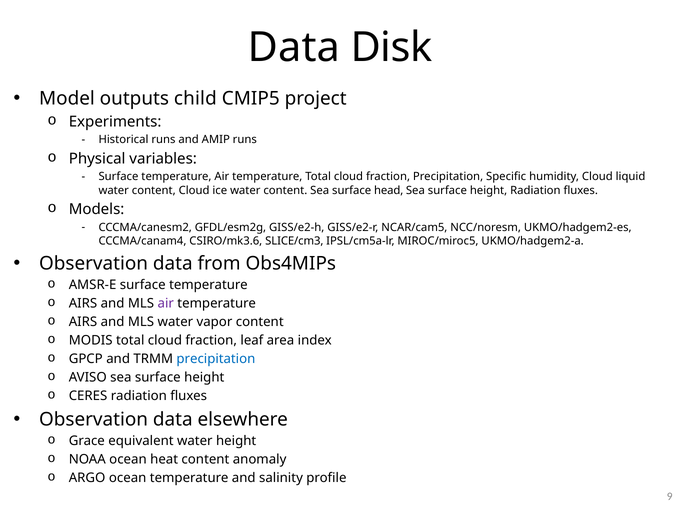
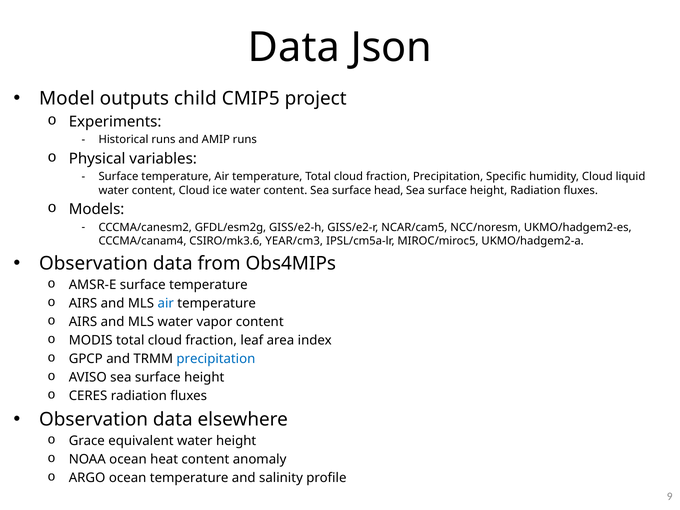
Disk: Disk -> Json
SLICE/cm3: SLICE/cm3 -> YEAR/cm3
air at (166, 303) colour: purple -> blue
